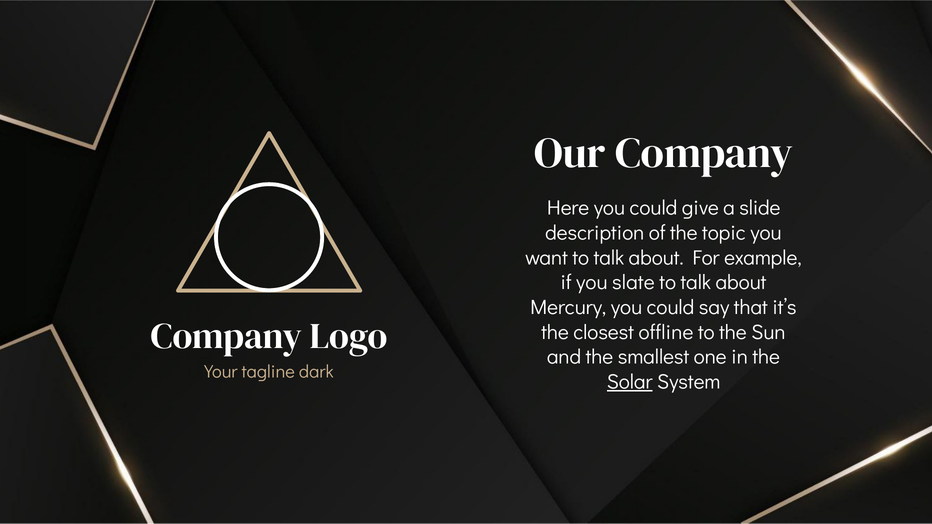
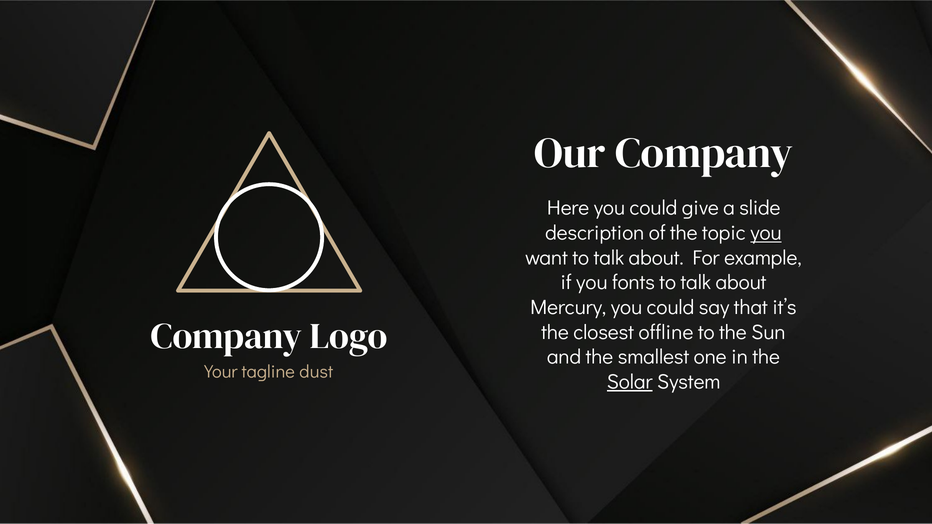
you at (766, 233) underline: none -> present
slate: slate -> fonts
dark: dark -> dust
